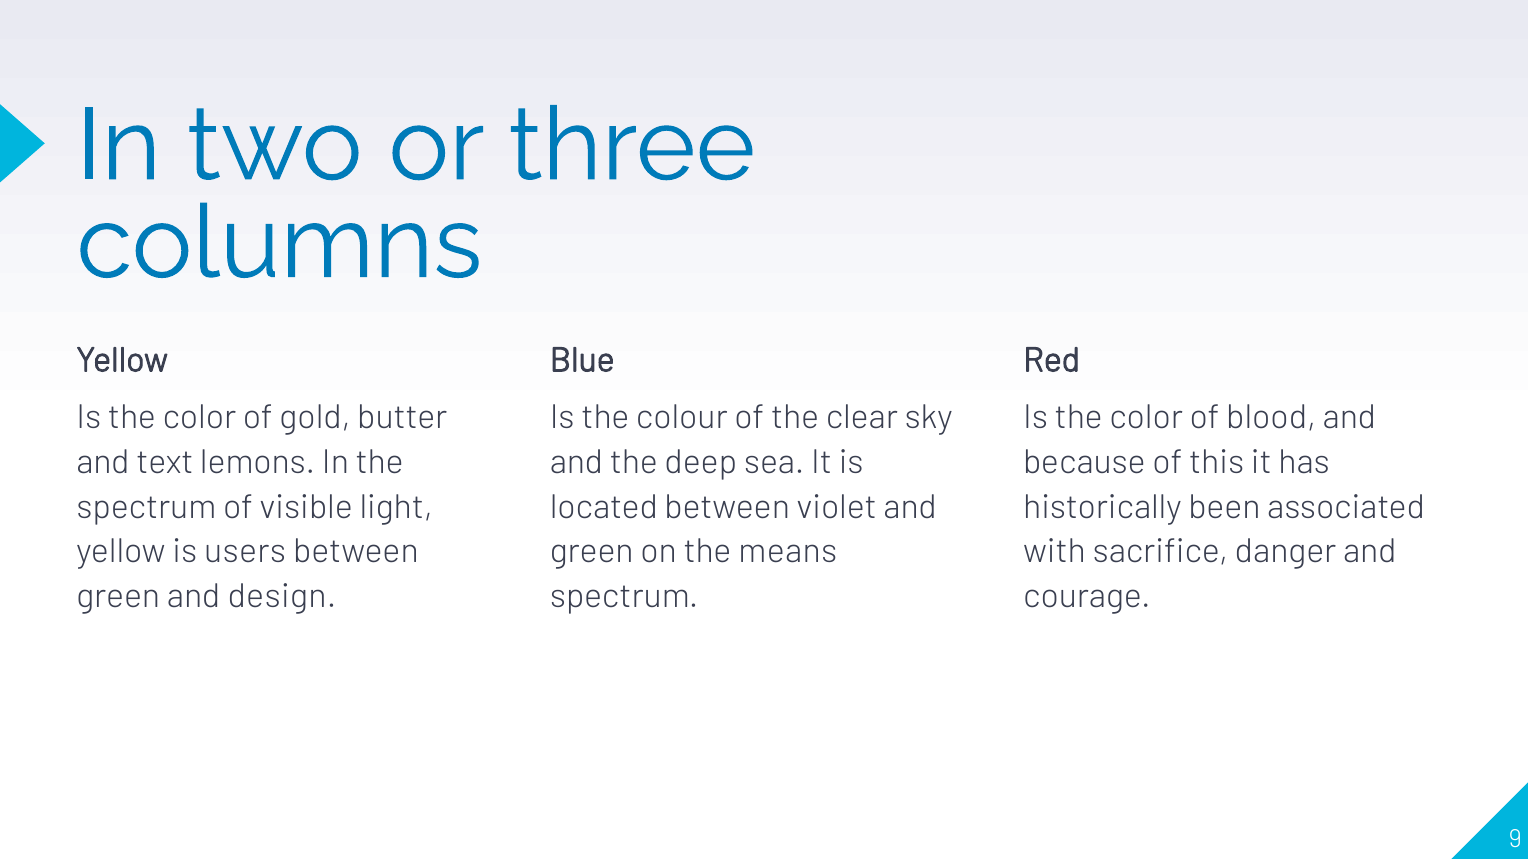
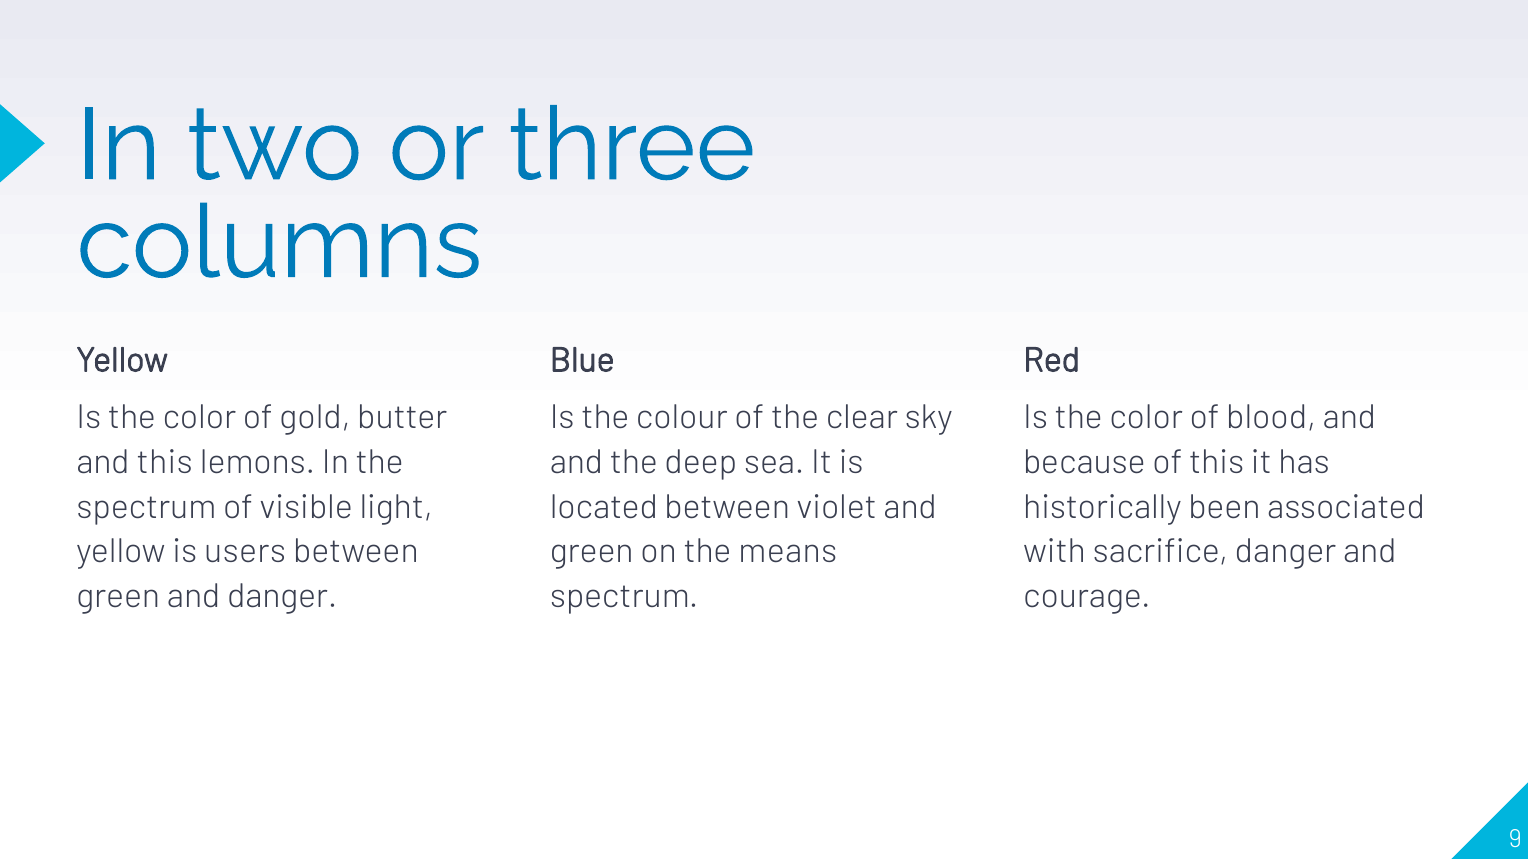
and text: text -> this
and design: design -> danger
